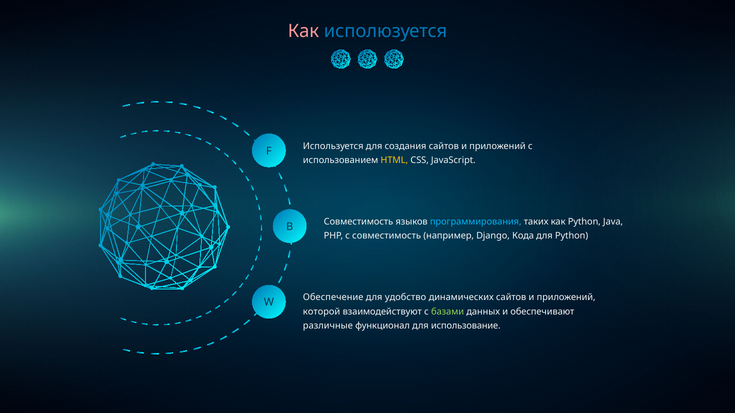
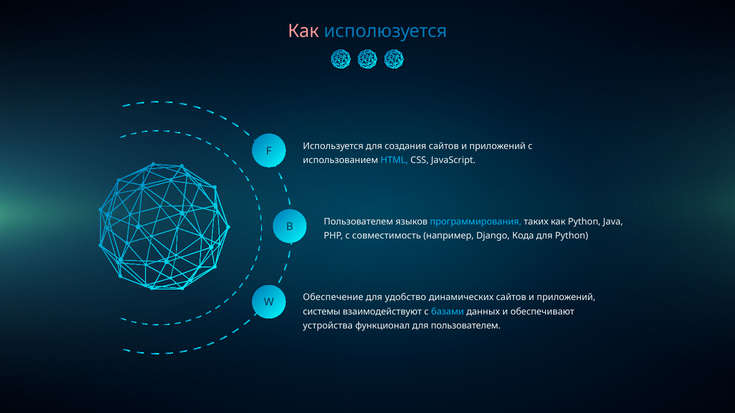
HTML colour: yellow -> light blue
Совместимость at (358, 222): Совместимость -> Пользователем
которой: которой -> системы
базами colour: light green -> light blue
различные: различные -> устройства
для использование: использование -> пользователем
